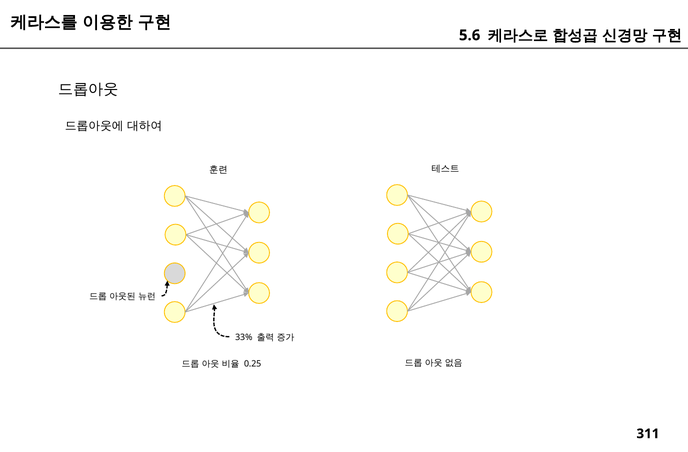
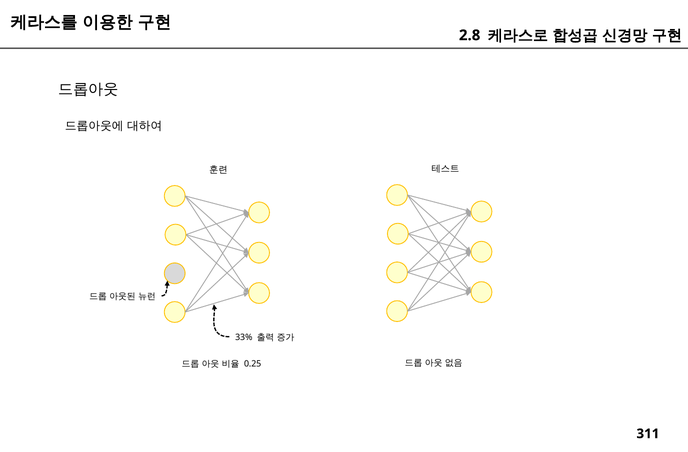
5.6: 5.6 -> 2.8
